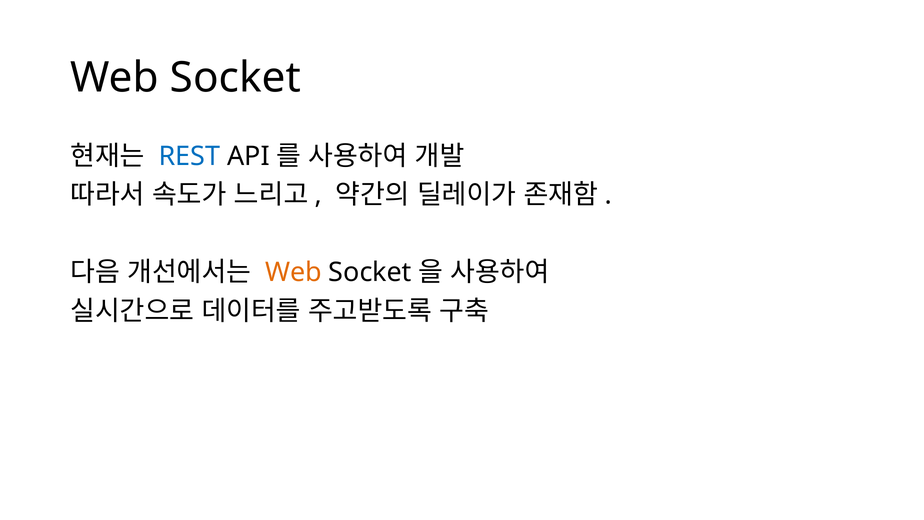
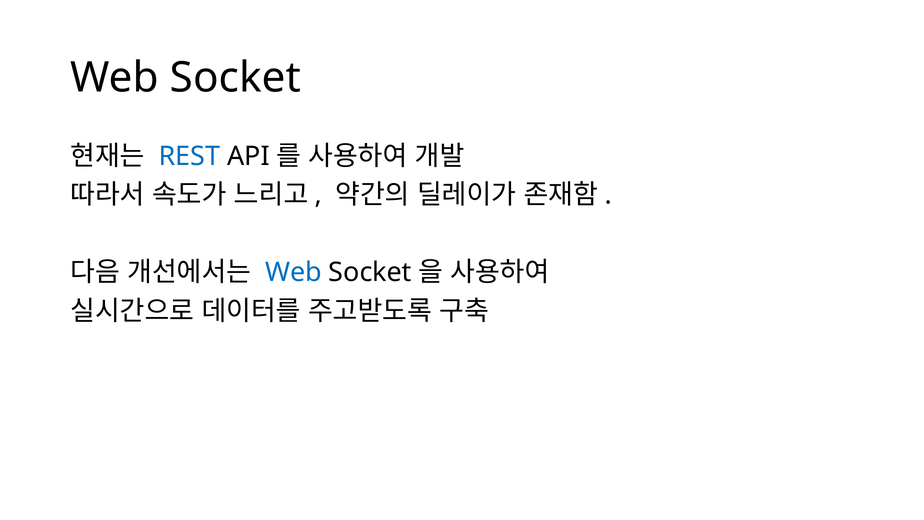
Web at (294, 272) colour: orange -> blue
